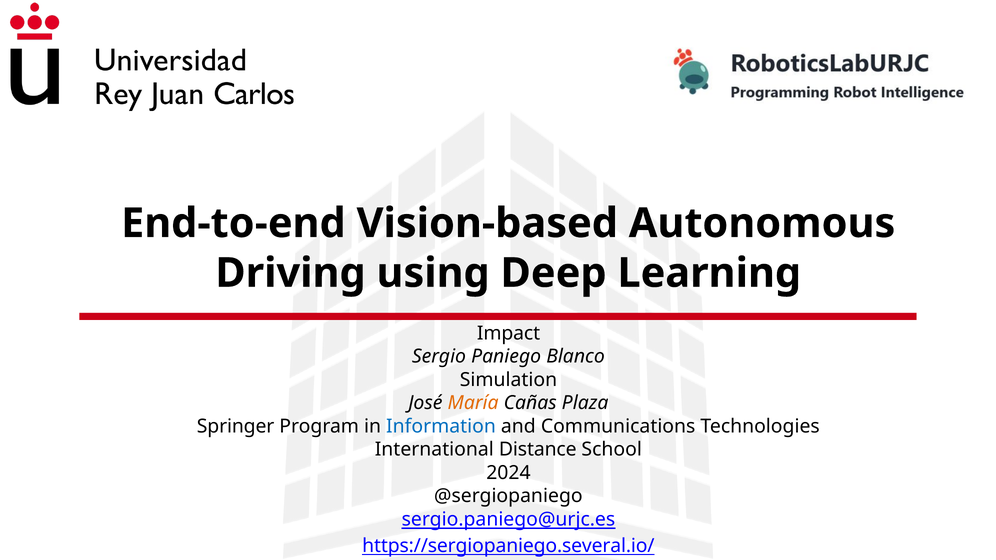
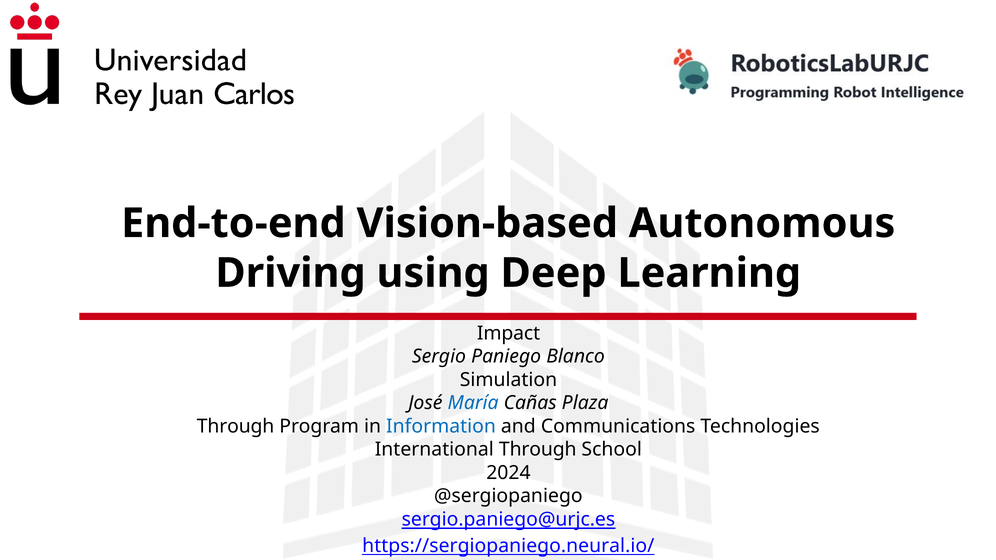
María colour: orange -> blue
Springer at (236, 427): Springer -> Through
International Distance: Distance -> Through
https://sergiopaniego.several.io/: https://sergiopaniego.several.io/ -> https://sergiopaniego.neural.io/
